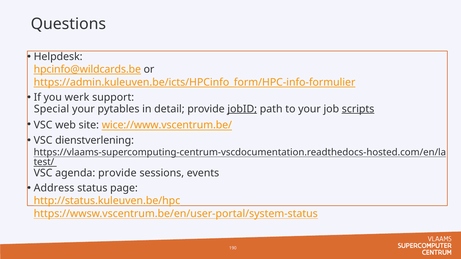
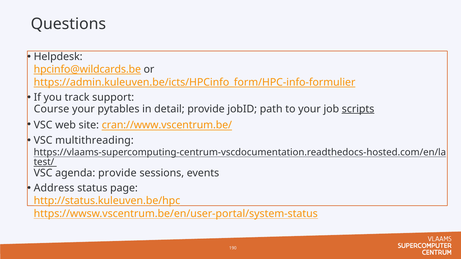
werk: werk -> track
Special: Special -> Course
jobID underline: present -> none
wice://www.vscentrum.be/: wice://www.vscentrum.be/ -> cran://www.vscentrum.be/
dienstverlening: dienstverlening -> multithreading
